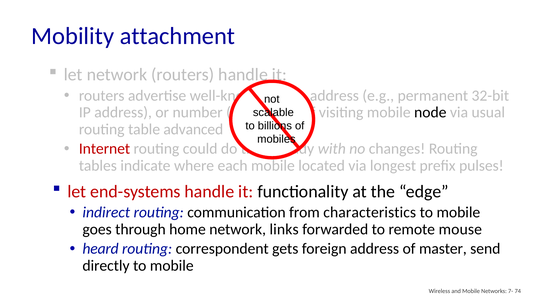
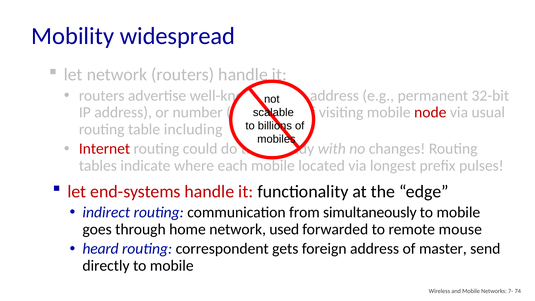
attachment: attachment -> widespread
node colour: black -> red
advanced: advanced -> including
characteristics: characteristics -> simultaneously
links: links -> used
